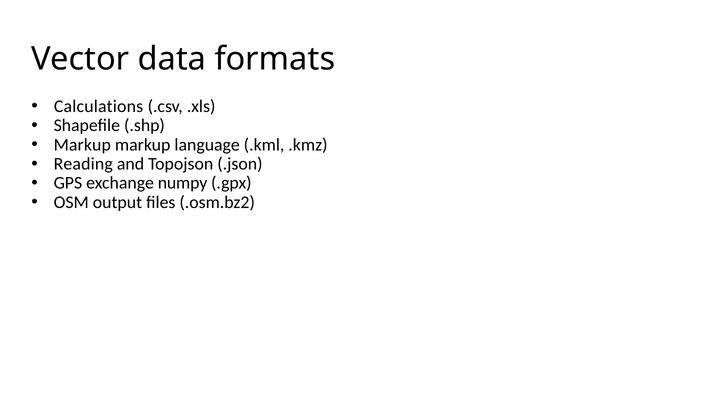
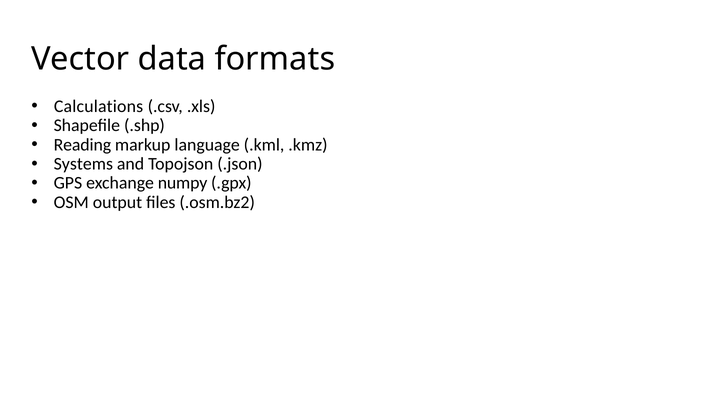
Markup at (82, 145): Markup -> Reading
Reading: Reading -> Systems
